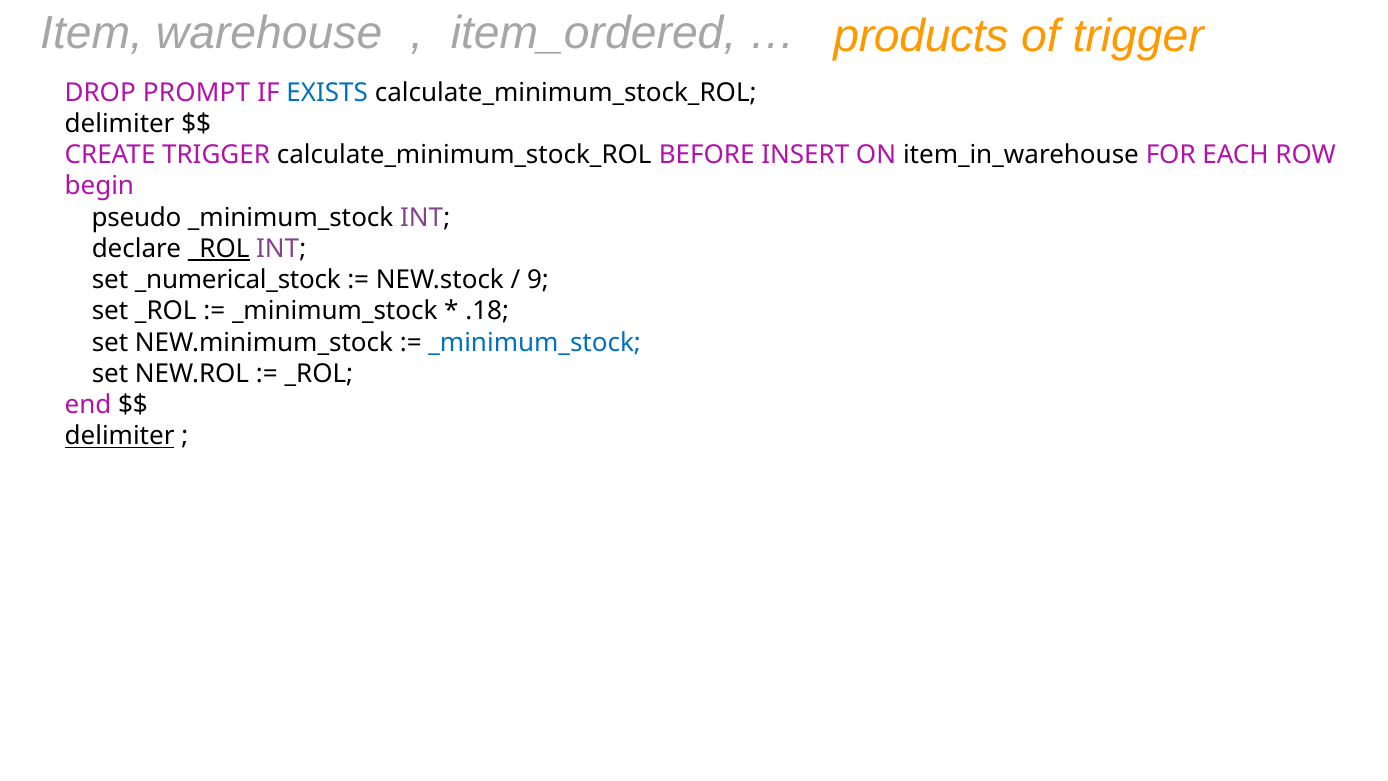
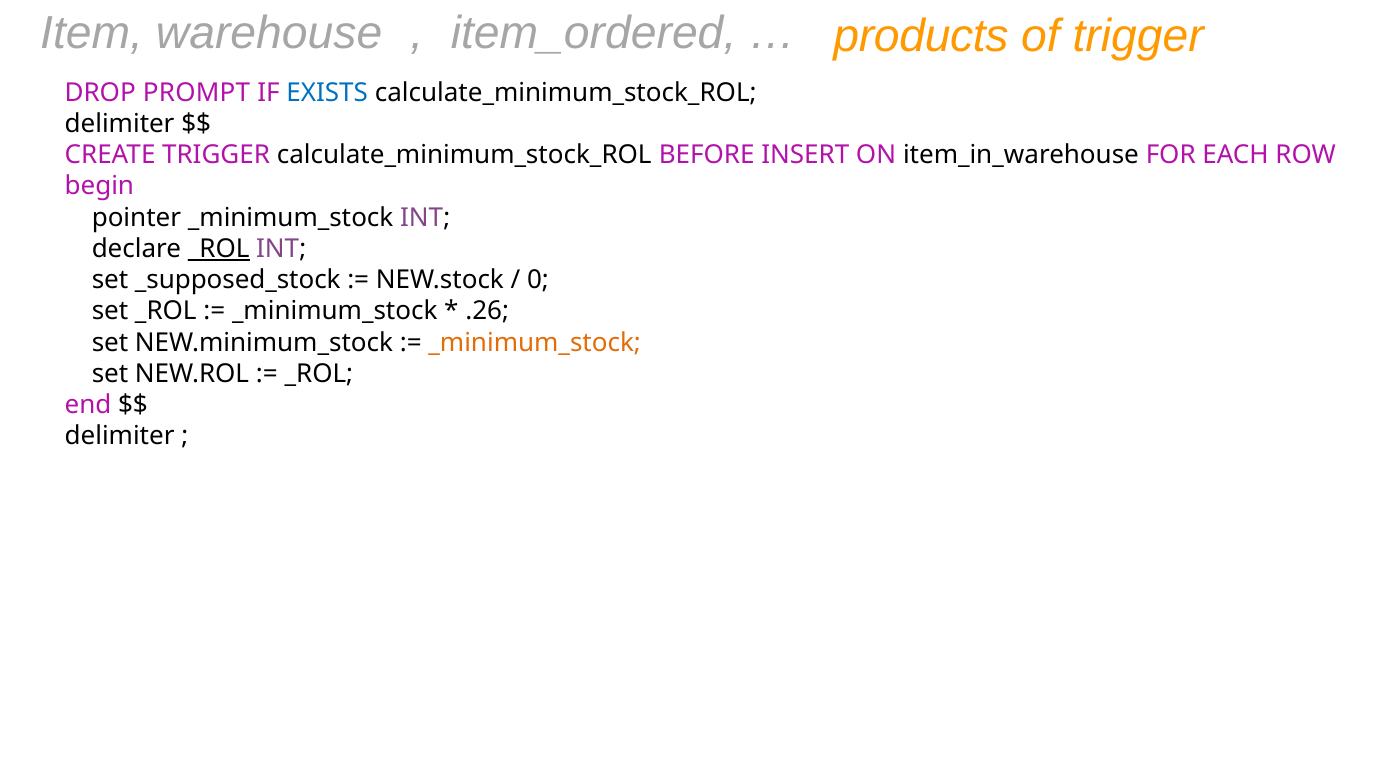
pseudo: pseudo -> pointer
_numerical_stock: _numerical_stock -> _supposed_stock
9: 9 -> 0
.18: .18 -> .26
_minimum_stock at (535, 342) colour: blue -> orange
delimiter at (120, 436) underline: present -> none
